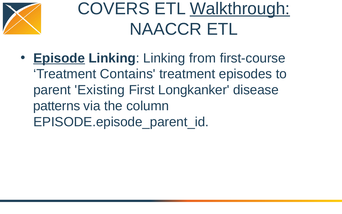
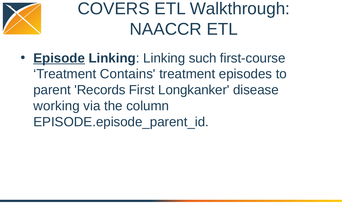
Walkthrough underline: present -> none
from: from -> such
Existing: Existing -> Records
patterns: patterns -> working
